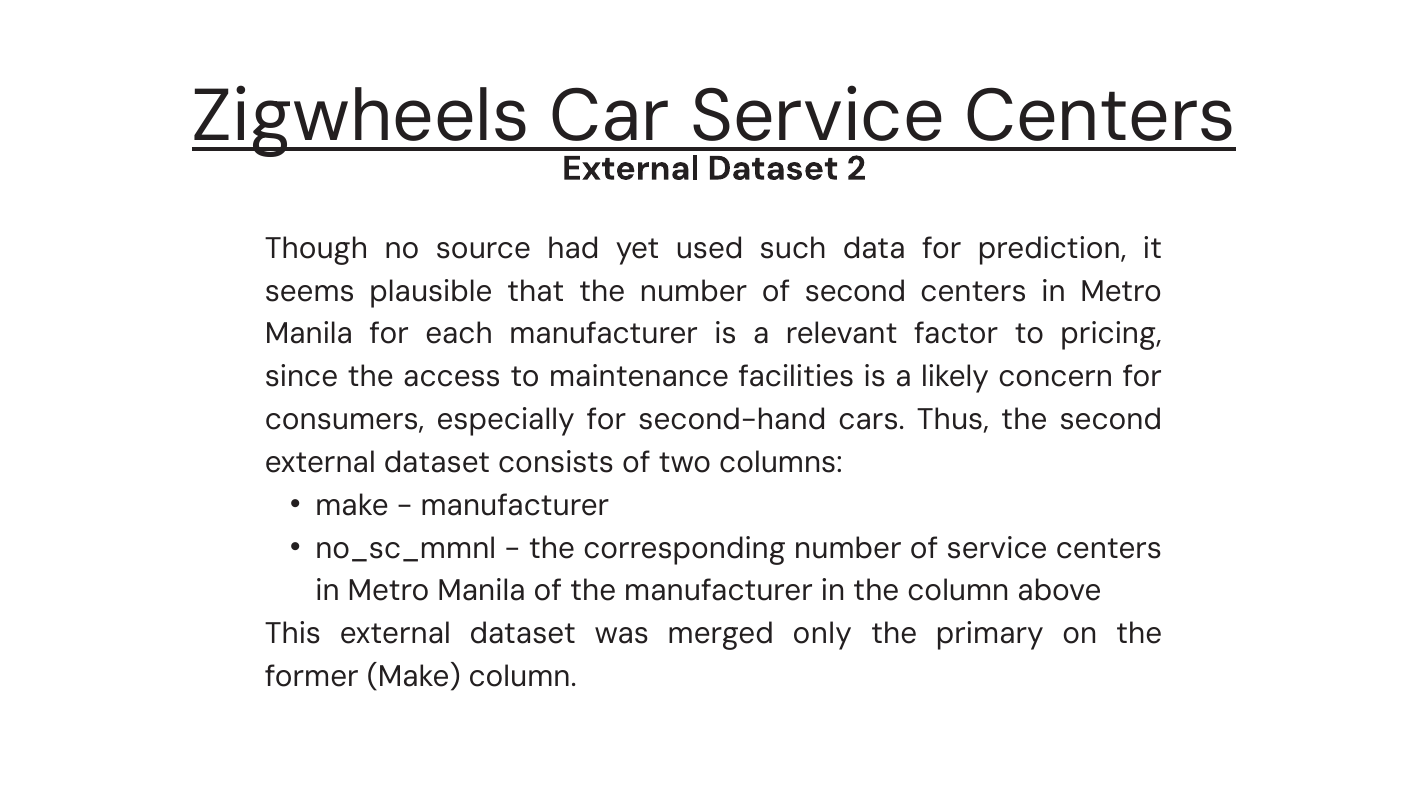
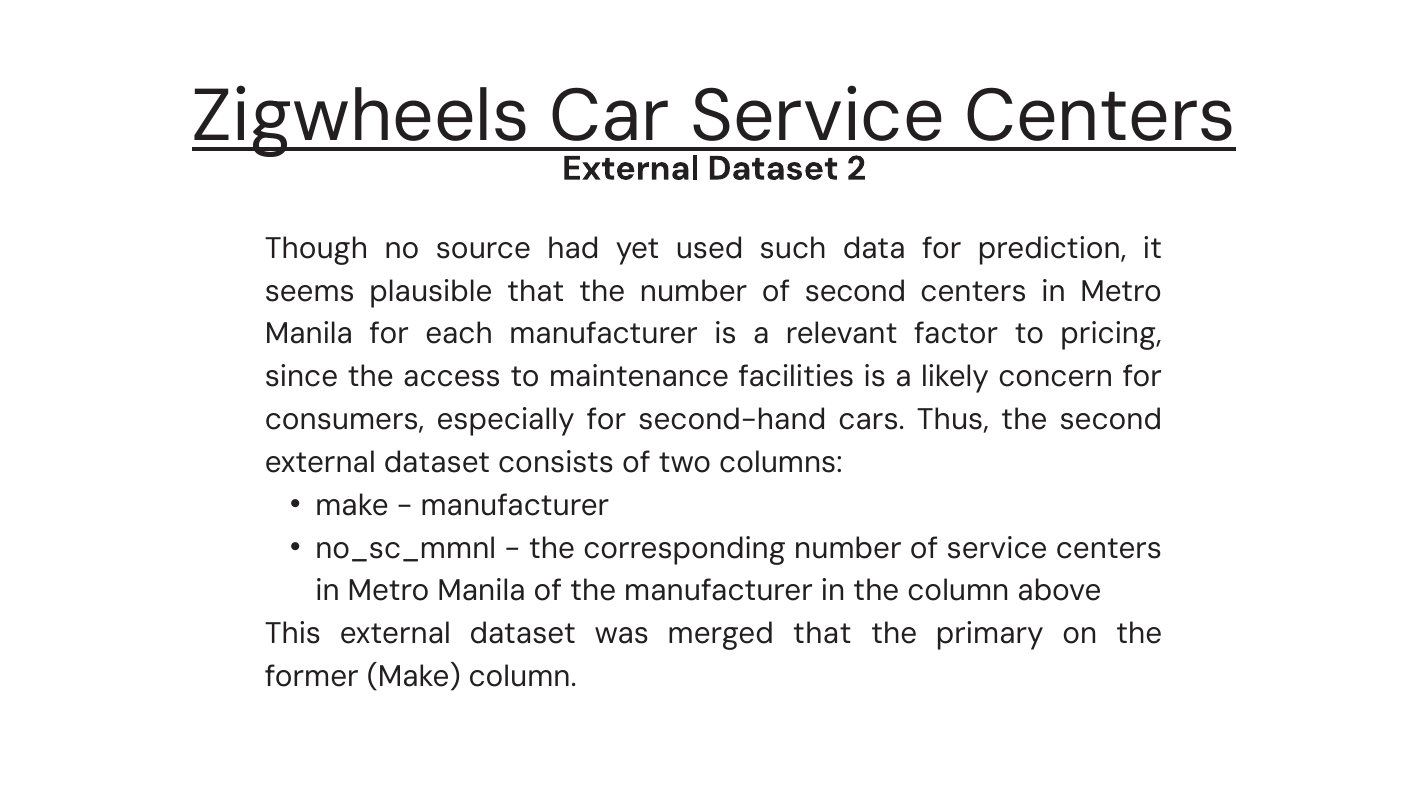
merged only: only -> that
